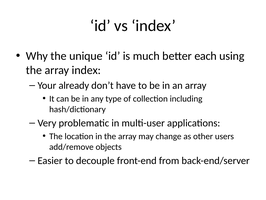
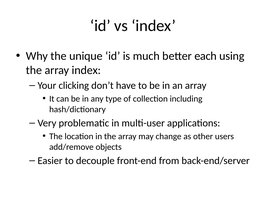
already: already -> clicking
